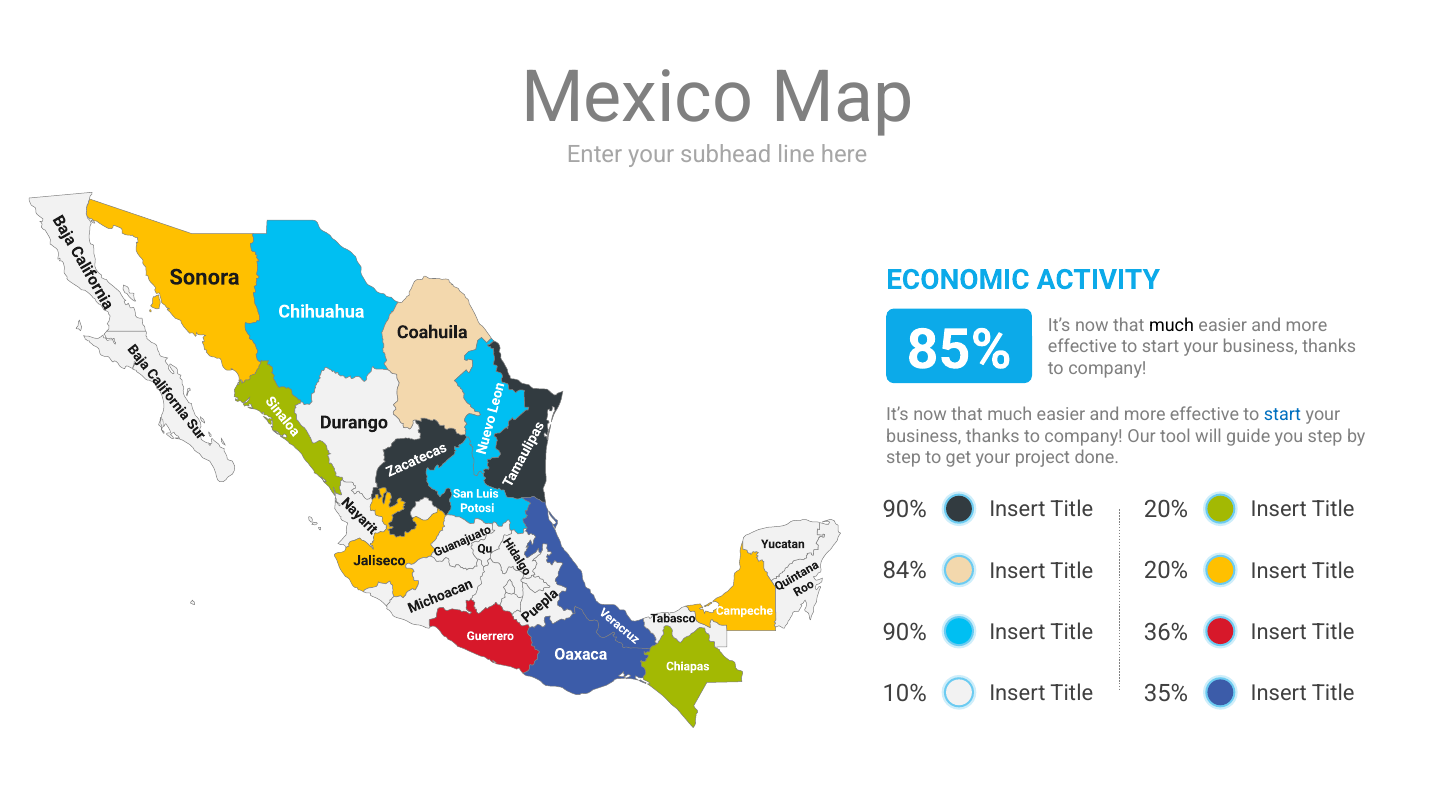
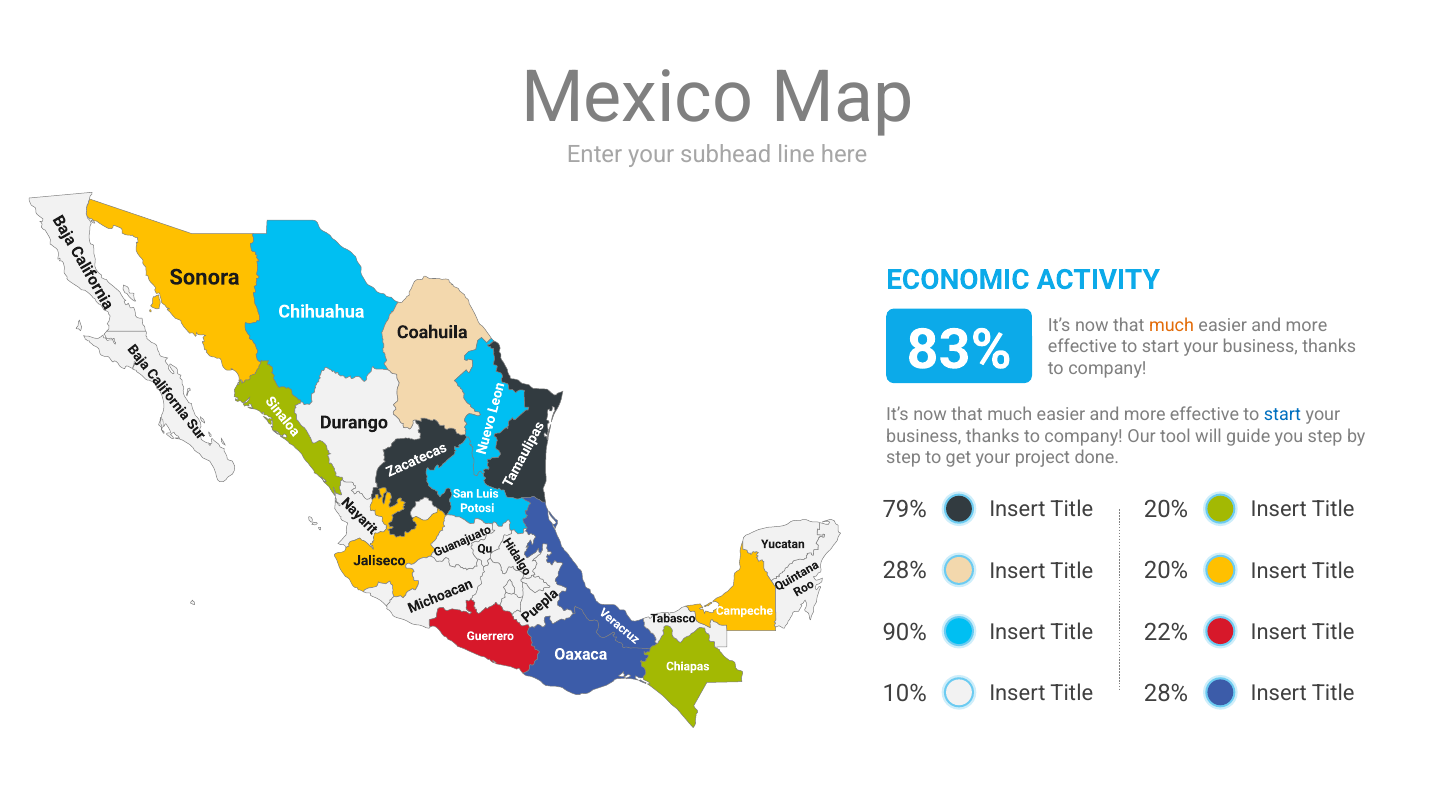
much at (1172, 325) colour: black -> orange
85%: 85% -> 83%
90% at (905, 509): 90% -> 79%
84% at (905, 571): 84% -> 28%
36%: 36% -> 22%
35% at (1166, 693): 35% -> 28%
